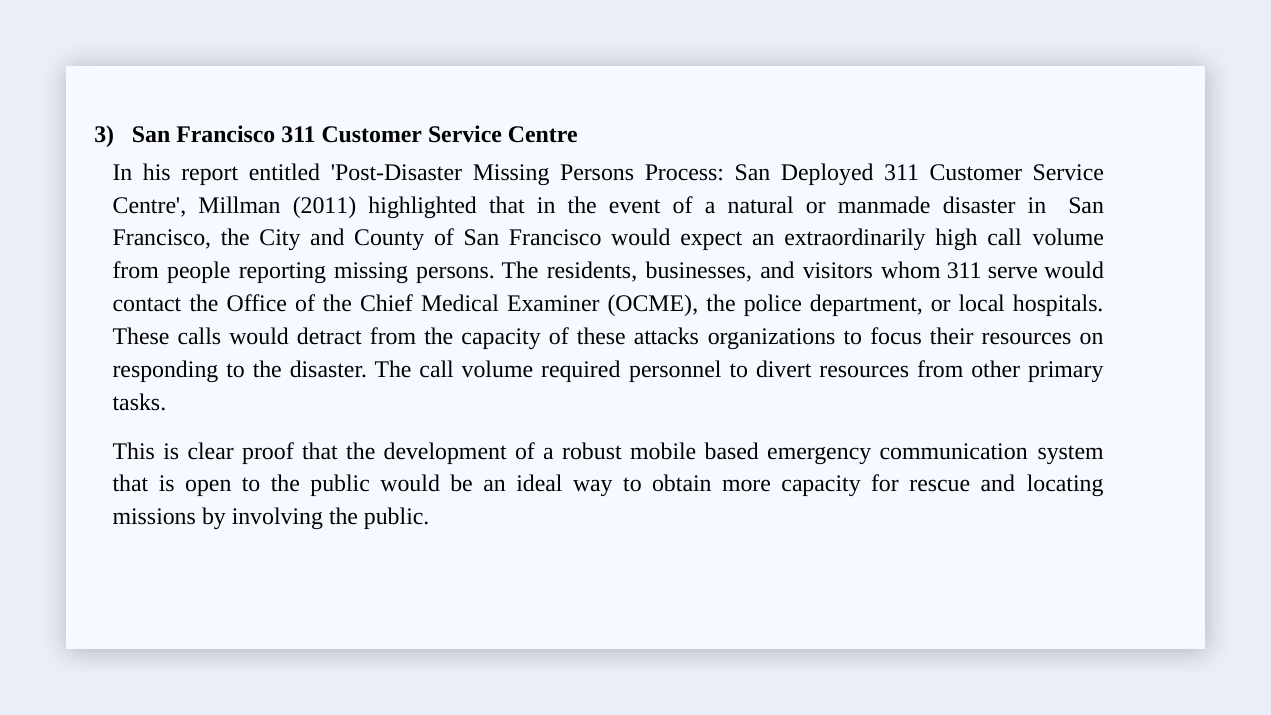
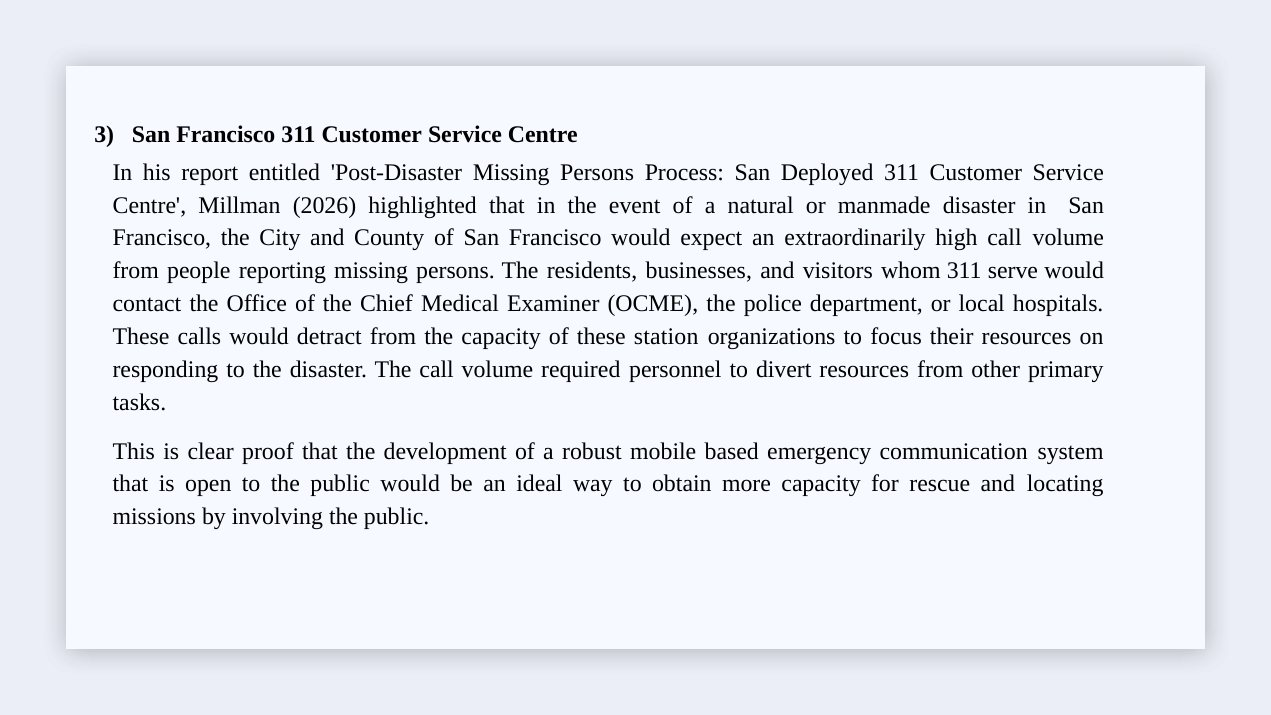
2011: 2011 -> 2026
attacks: attacks -> station
